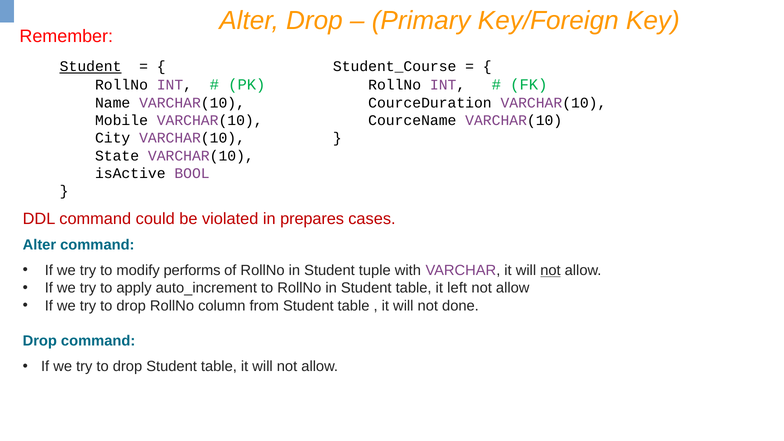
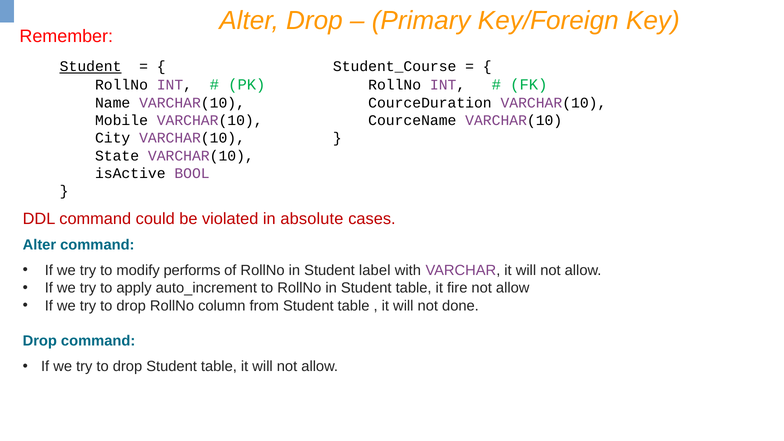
prepares: prepares -> absolute
tuple: tuple -> label
not at (550, 270) underline: present -> none
left: left -> fire
